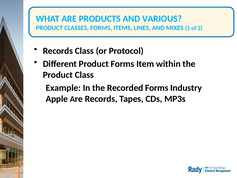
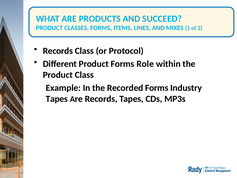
VARIOUS: VARIOUS -> SUCCEED
Item: Item -> Role
Apple at (57, 99): Apple -> Tapes
